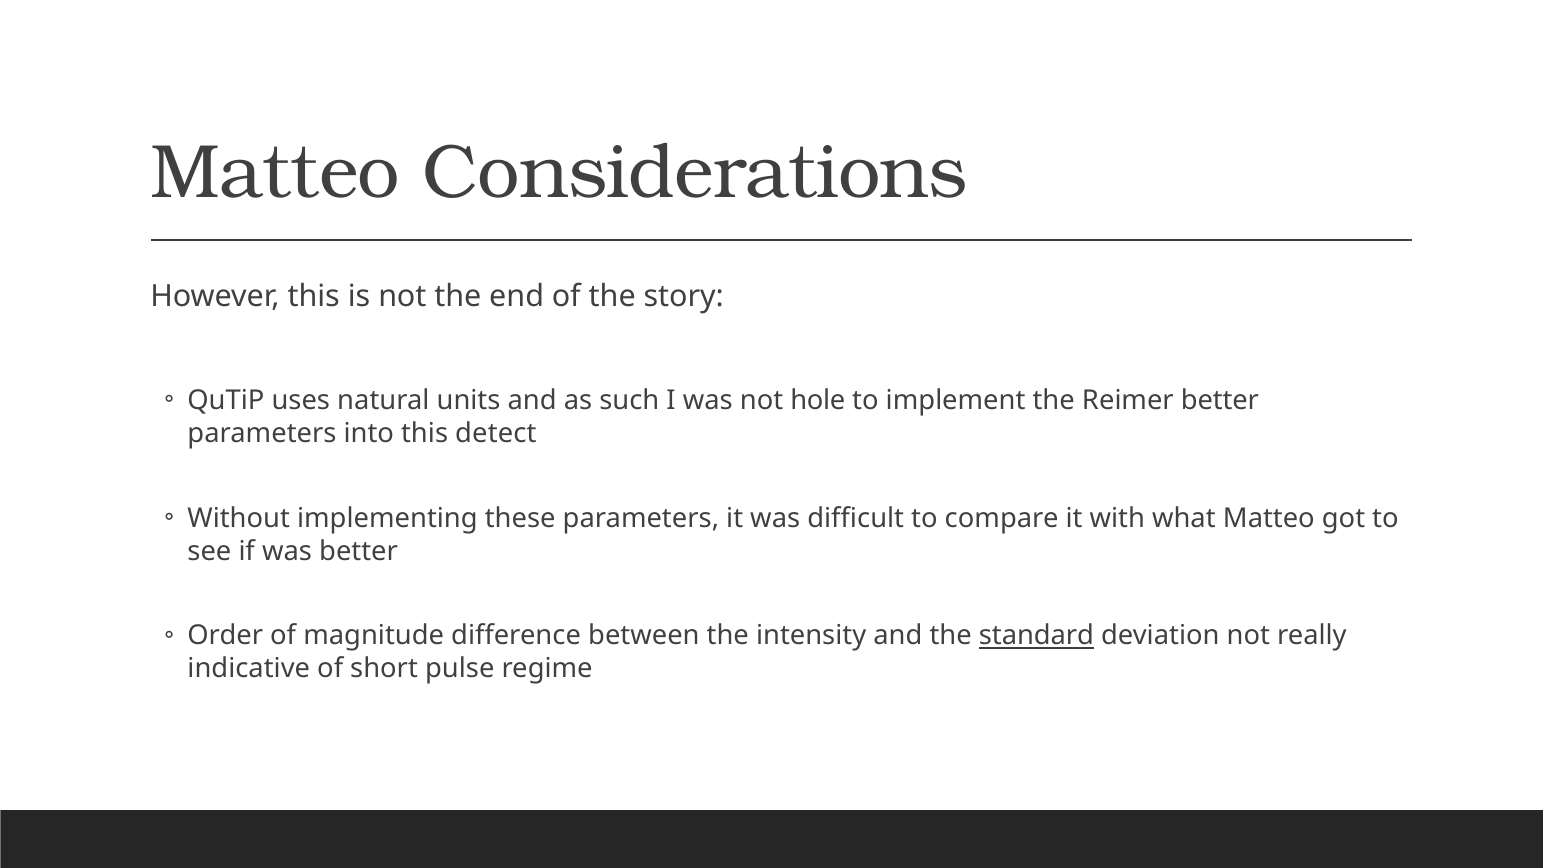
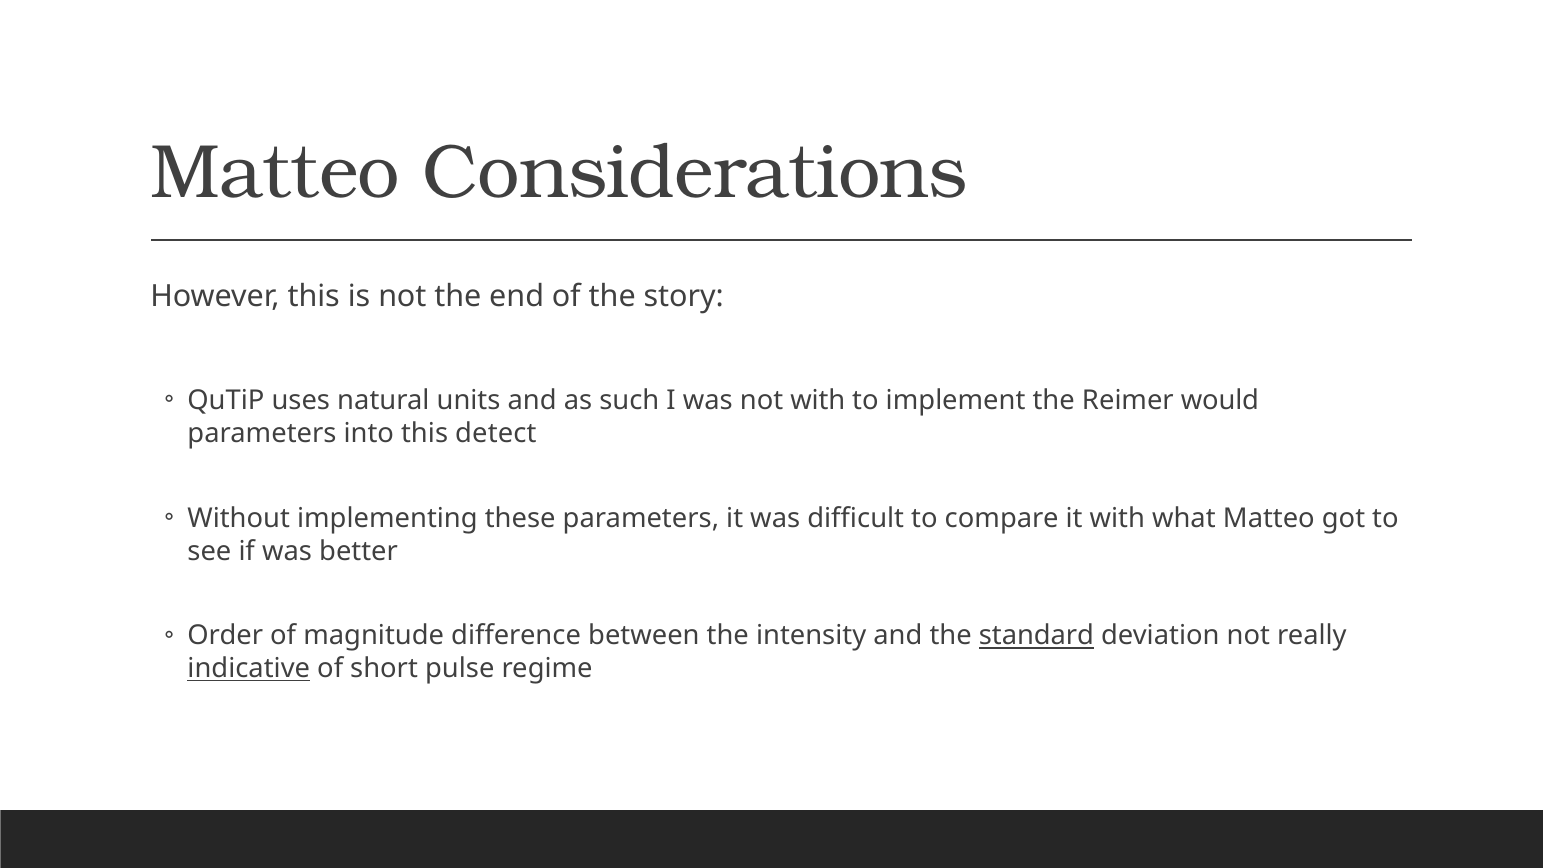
not hole: hole -> with
Reimer better: better -> would
indicative underline: none -> present
